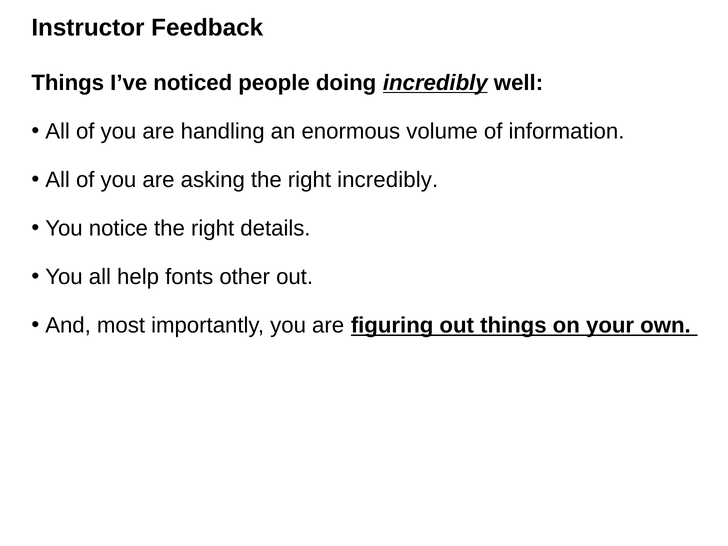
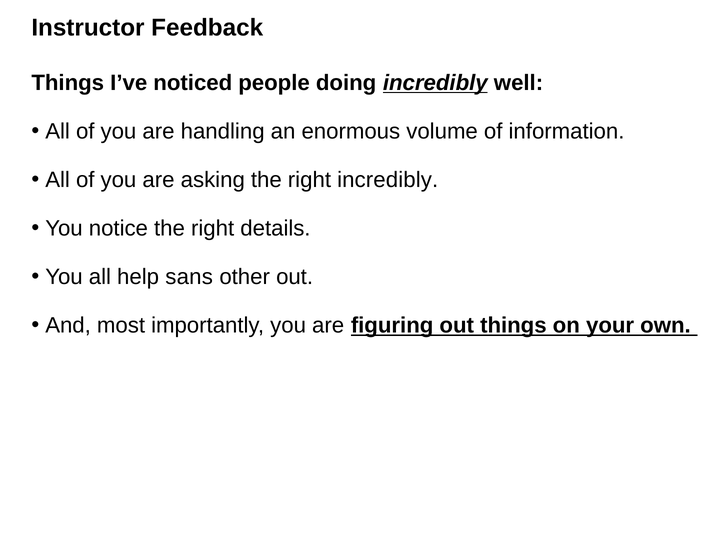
fonts: fonts -> sans
